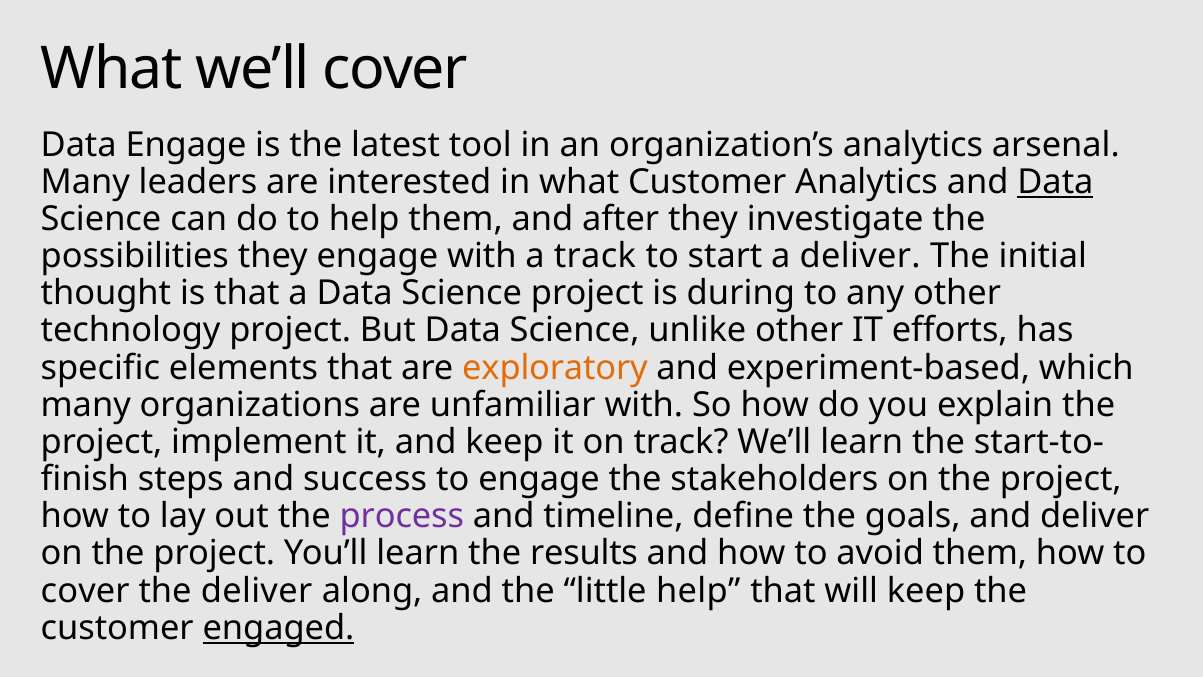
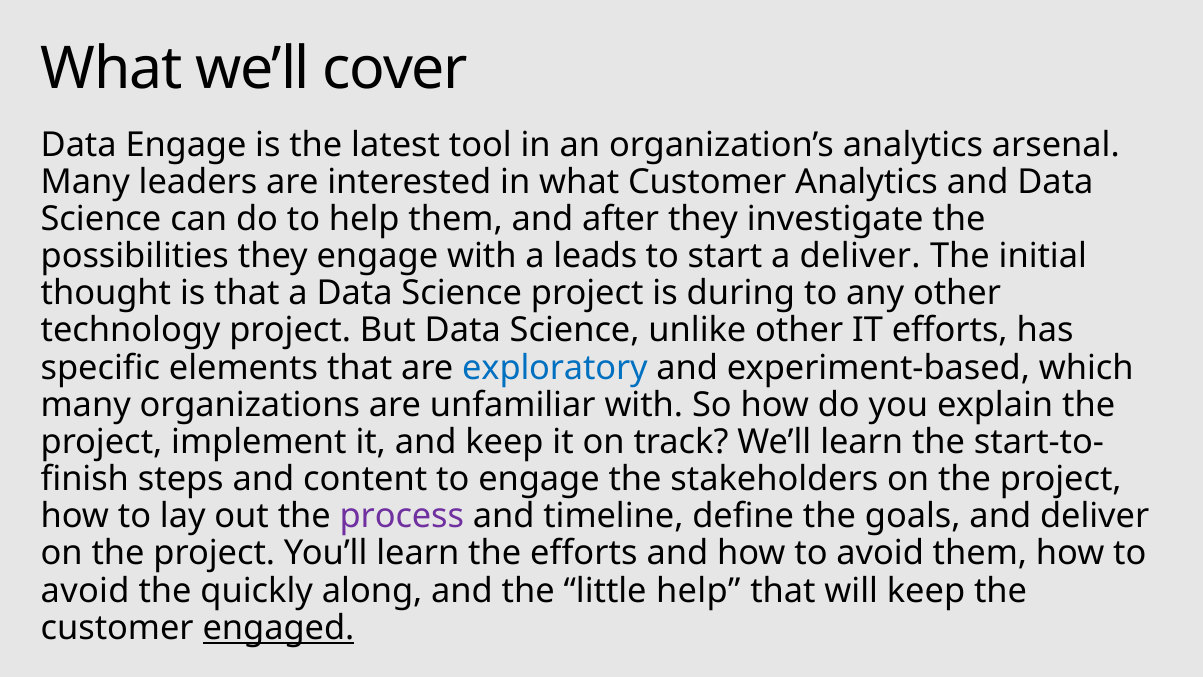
Data at (1055, 182) underline: present -> none
a track: track -> leads
exploratory colour: orange -> blue
success: success -> content
the results: results -> efforts
cover at (85, 590): cover -> avoid
the deliver: deliver -> quickly
